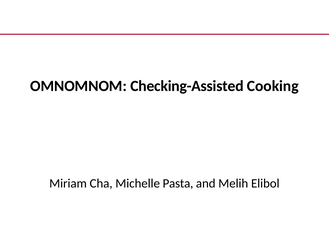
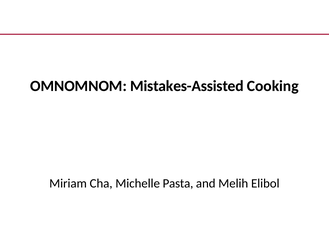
Checking-Assisted: Checking-Assisted -> Mistakes-Assisted
